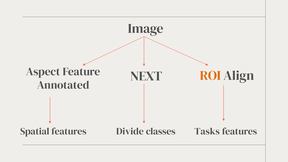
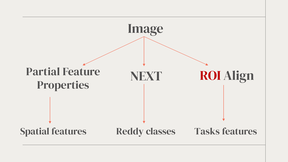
Aspect: Aspect -> Partial
ROI colour: orange -> red
Annotated: Annotated -> Properties
Divide: Divide -> Reddy
